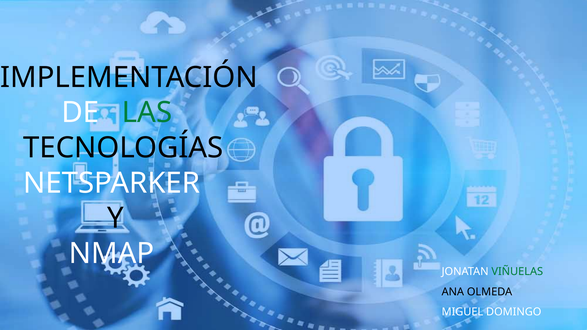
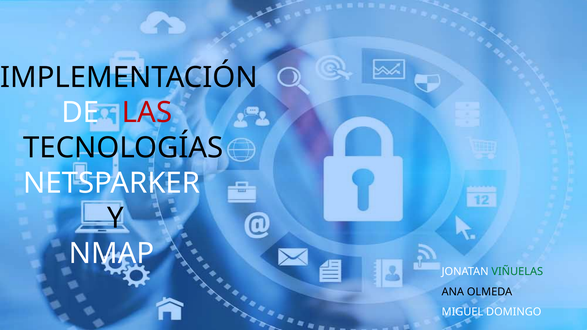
LAS colour: green -> red
